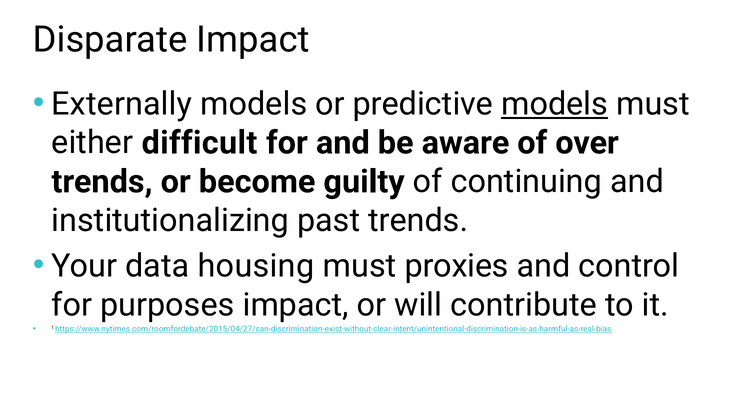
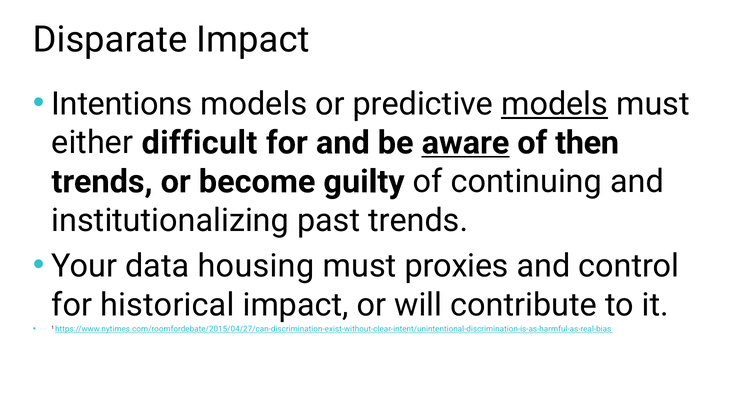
Externally: Externally -> Intentions
aware underline: none -> present
over: over -> then
purposes: purposes -> historical
